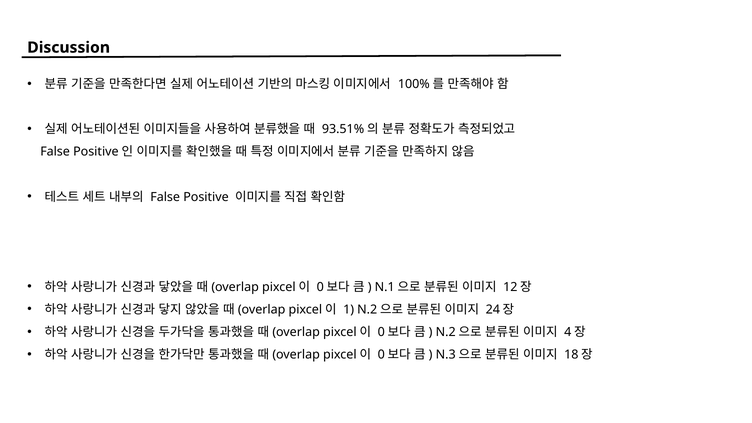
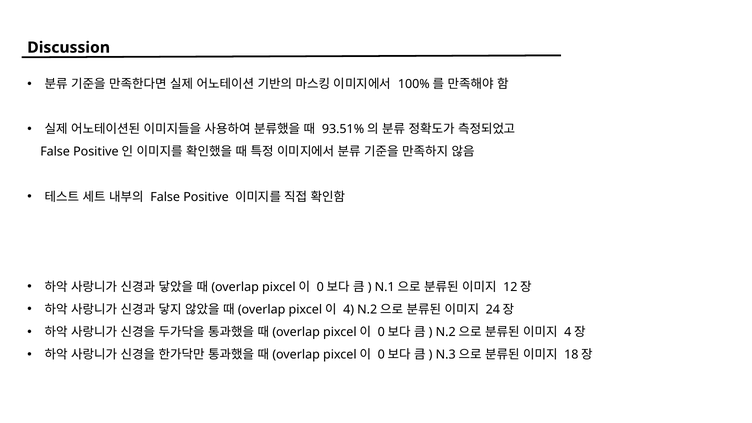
1: 1 -> 4
